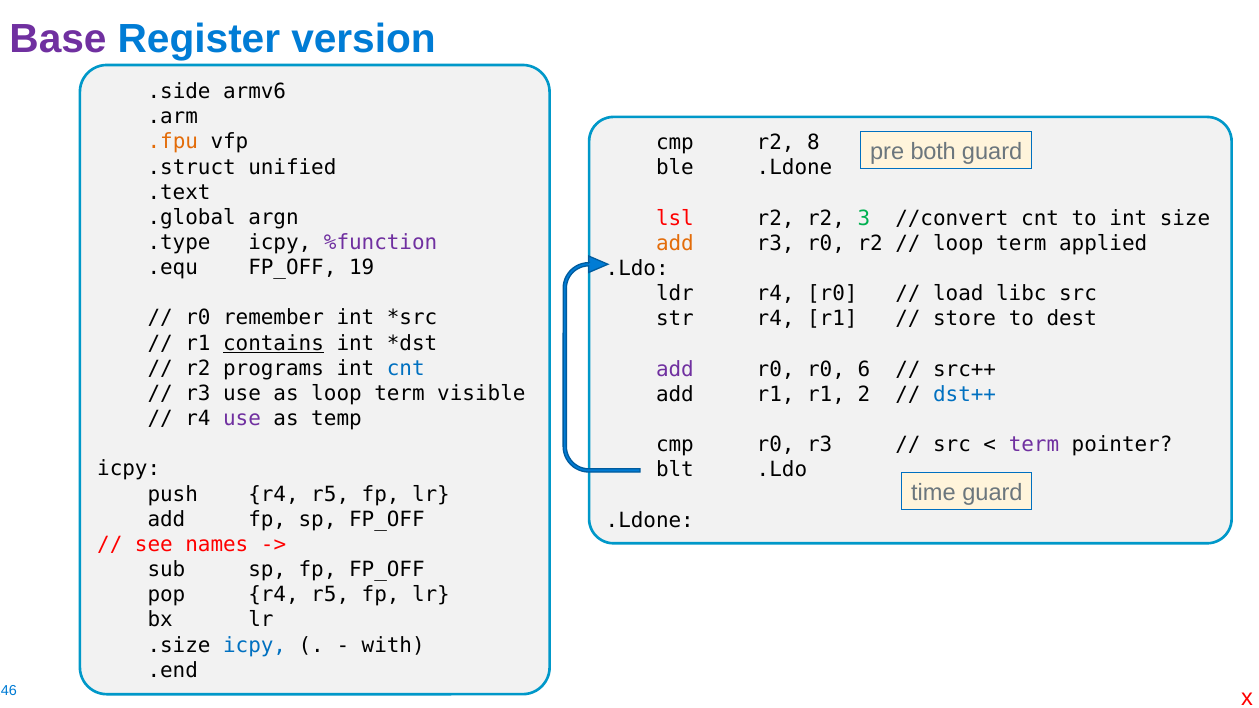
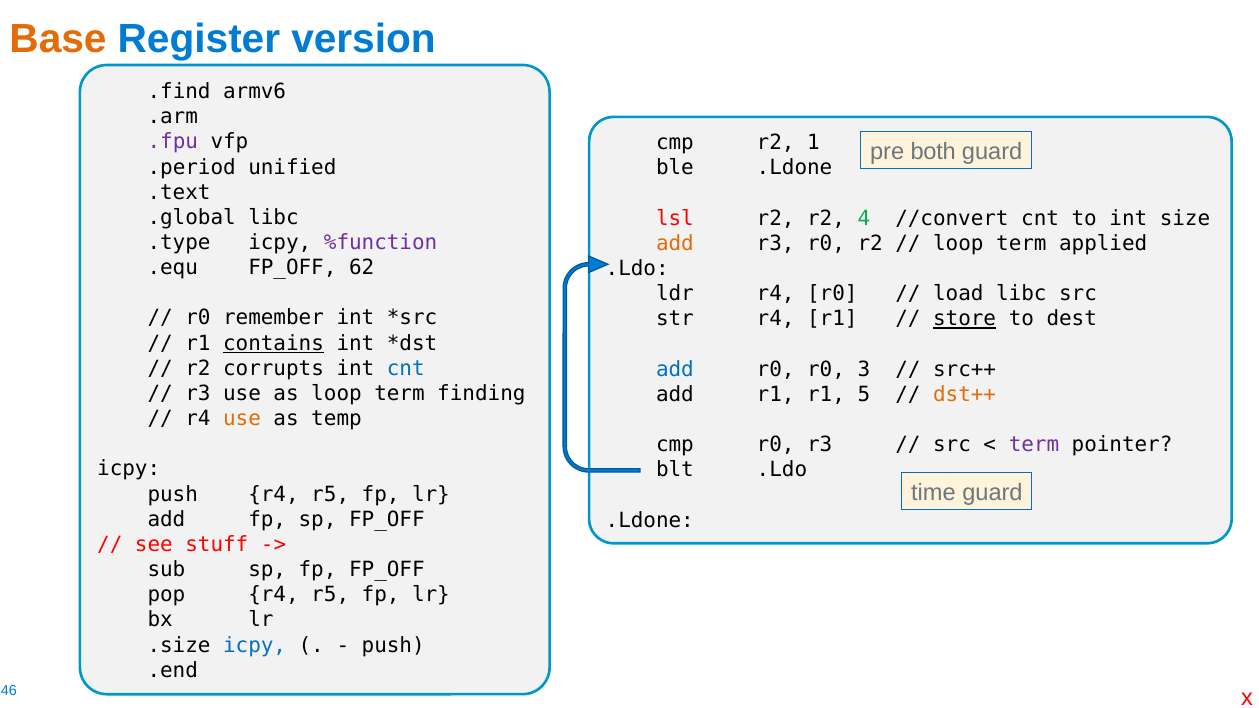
Base colour: purple -> orange
.side: .side -> .find
.fpu colour: orange -> purple
8: 8 -> 1
.struct: .struct -> .period
.global argn: argn -> libc
3: 3 -> 4
19: 19 -> 62
store underline: none -> present
programs: programs -> corrupts
add at (675, 369) colour: purple -> blue
6: 6 -> 3
visible: visible -> finding
2: 2 -> 5
dst++ colour: blue -> orange
use at (242, 419) colour: purple -> orange
names: names -> stuff
with at (393, 645): with -> push
